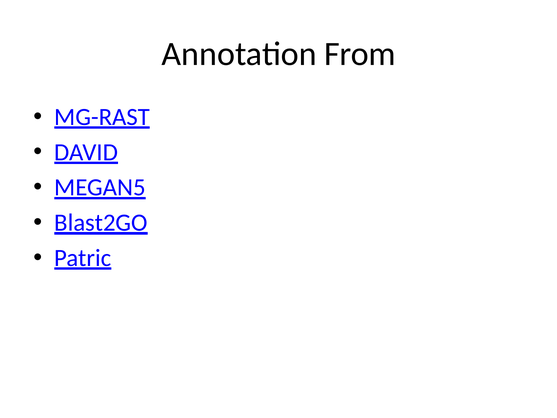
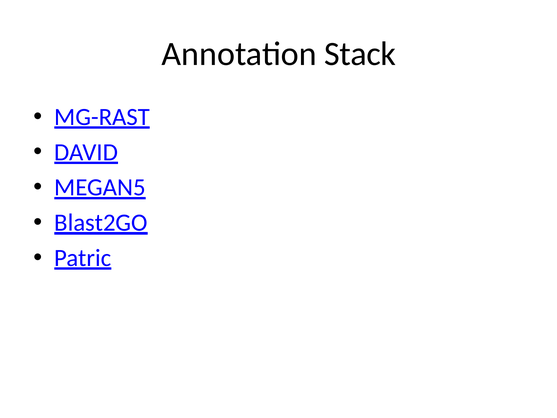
From: From -> Stack
